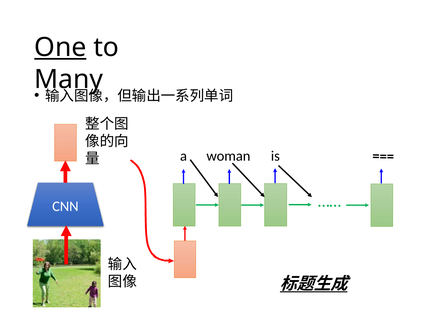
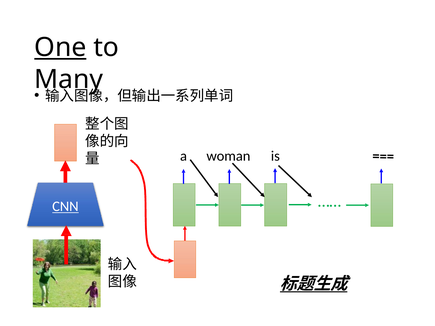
CNN underline: none -> present
